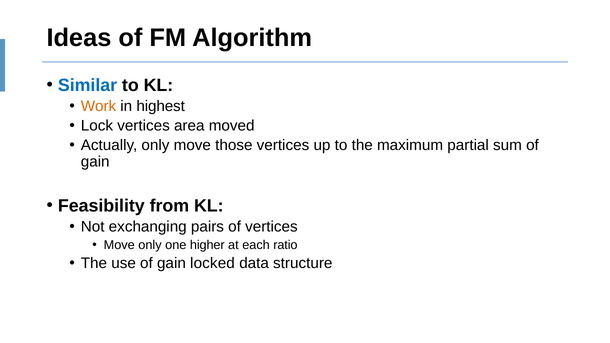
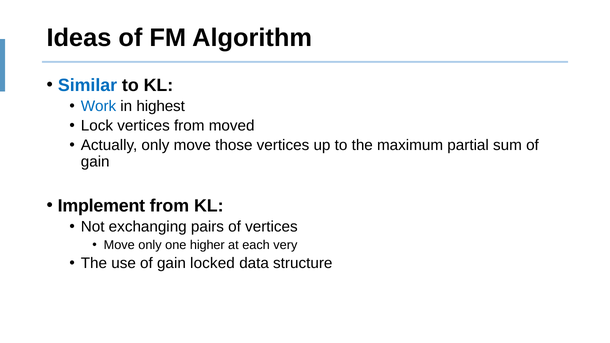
Work colour: orange -> blue
vertices area: area -> from
Feasibility: Feasibility -> Implement
ratio: ratio -> very
